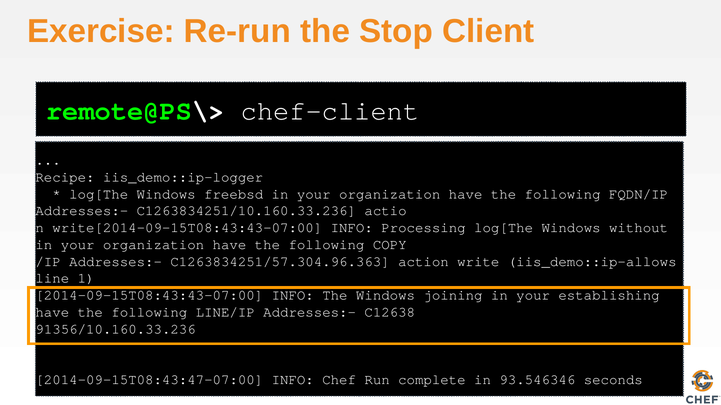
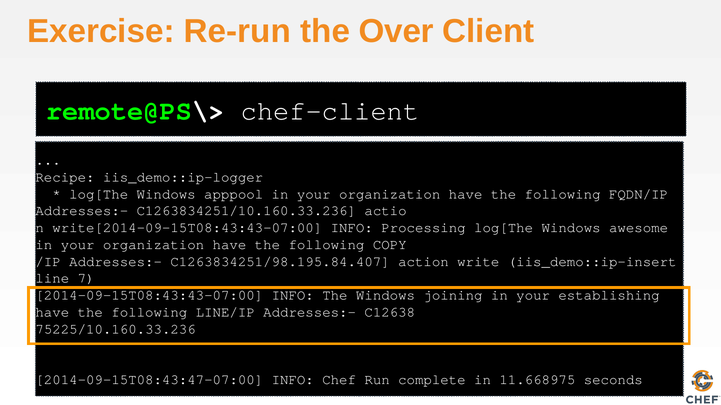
Stop: Stop -> Over
freebsd: freebsd -> apppool
without: without -> awesome
C1263834251/57.304.96.363: C1263834251/57.304.96.363 -> C1263834251/98.195.84.407
iis_demo::ip-allows: iis_demo::ip-allows -> iis_demo::ip-insert
1: 1 -> 7
91356/10.160.33.236: 91356/10.160.33.236 -> 75225/10.160.33.236
93.546346: 93.546346 -> 11.668975
